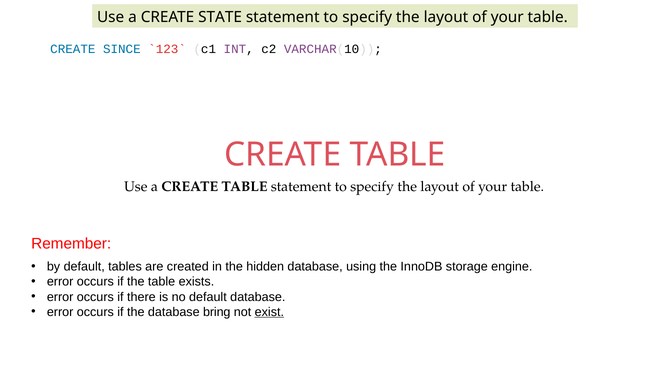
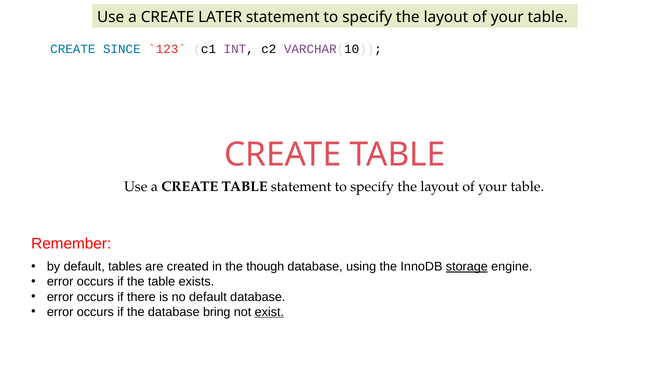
STATE: STATE -> LATER
hidden: hidden -> though
storage underline: none -> present
